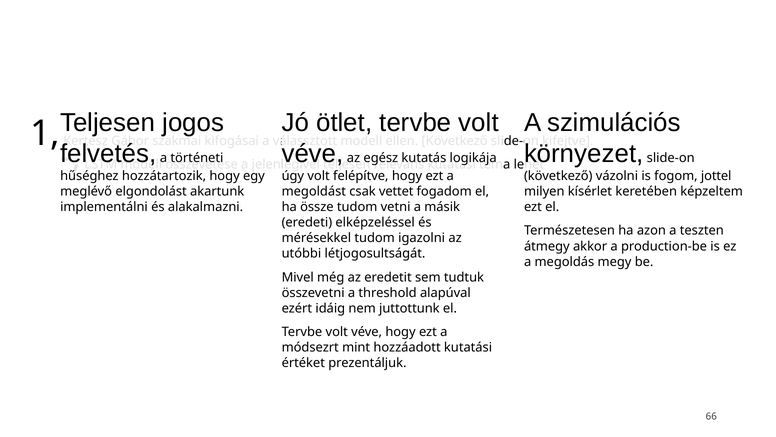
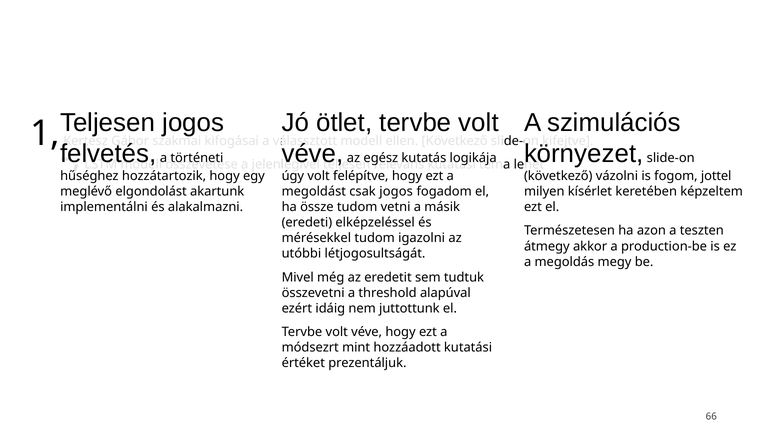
csak vettet: vettet -> jogos
